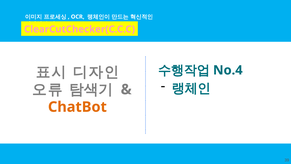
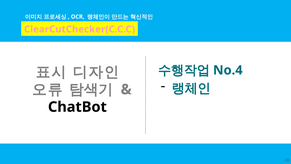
ChatBot colour: orange -> black
